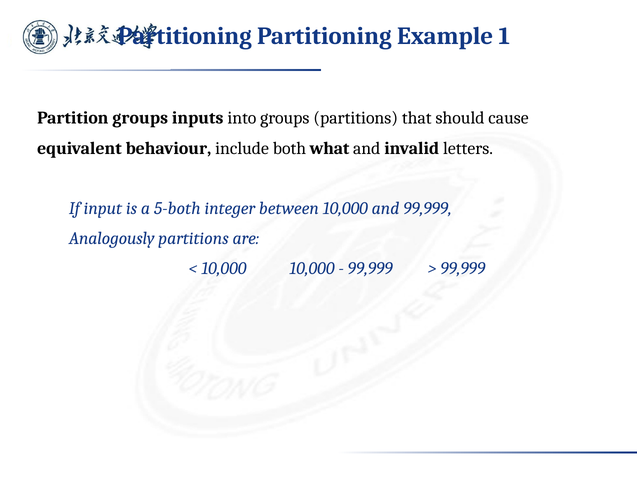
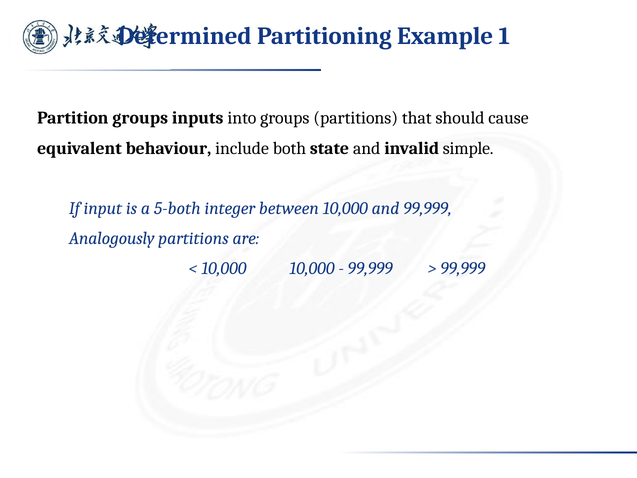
Partitioning at (185, 36): Partitioning -> Determined
what: what -> state
letters: letters -> simple
